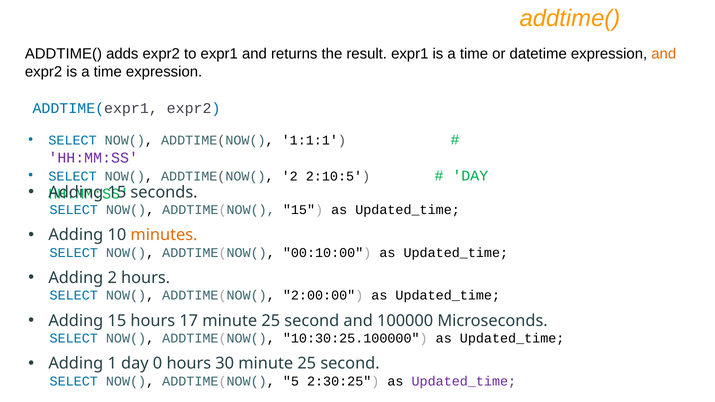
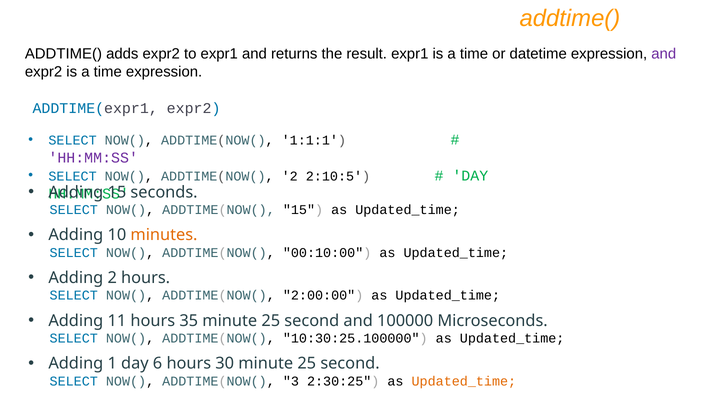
and at (664, 54) colour: orange -> purple
15 at (117, 321): 15 -> 11
17: 17 -> 35
0: 0 -> 6
5: 5 -> 3
Updated_time at (464, 381) colour: purple -> orange
